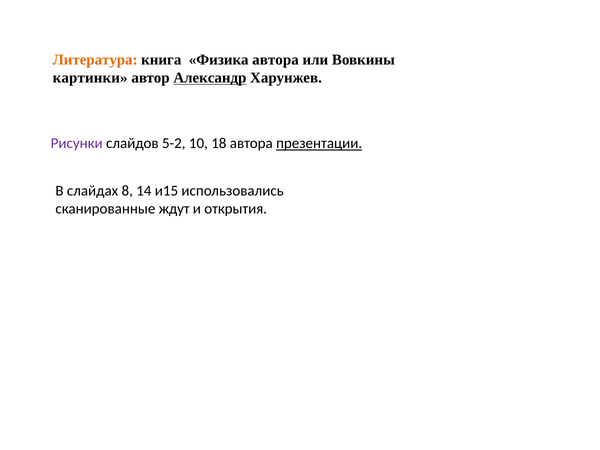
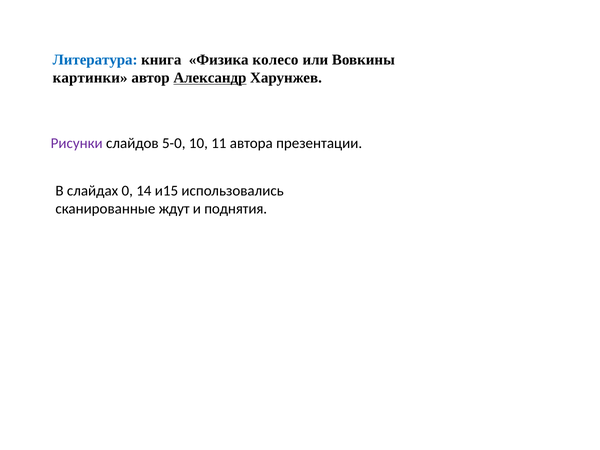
Литература colour: orange -> blue
Физика автора: автора -> колесо
5-2: 5-2 -> 5-0
18: 18 -> 11
презентации underline: present -> none
8: 8 -> 0
открытия: открытия -> поднятия
